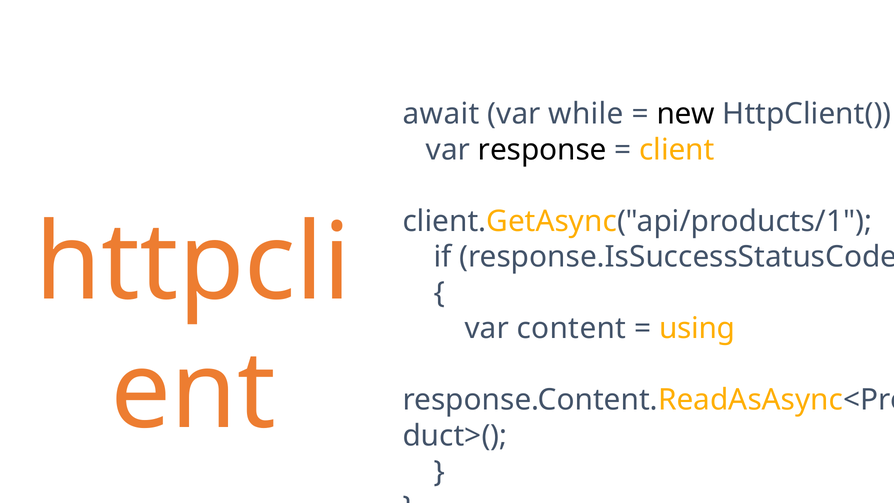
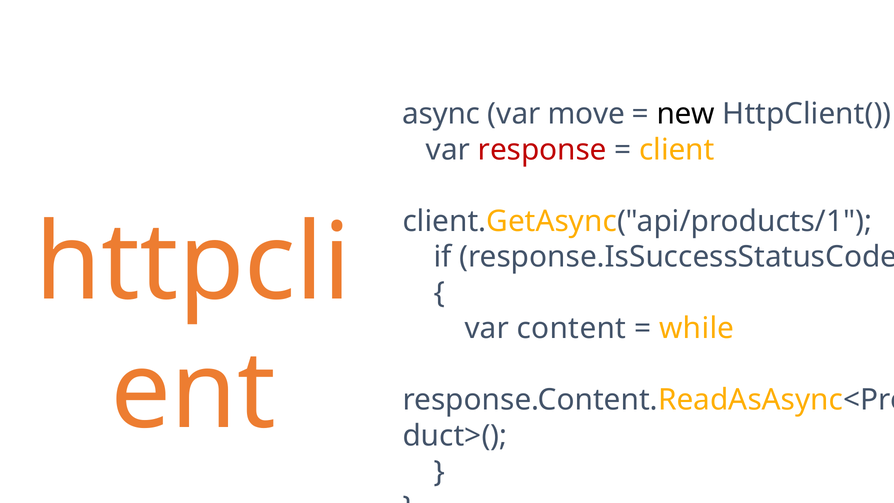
await: await -> async
while: while -> move
response colour: black -> red
using: using -> while
